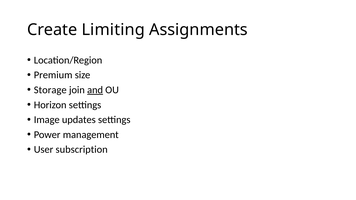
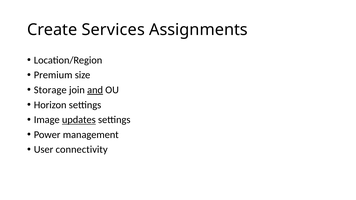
Limiting: Limiting -> Services
updates underline: none -> present
subscription: subscription -> connectivity
